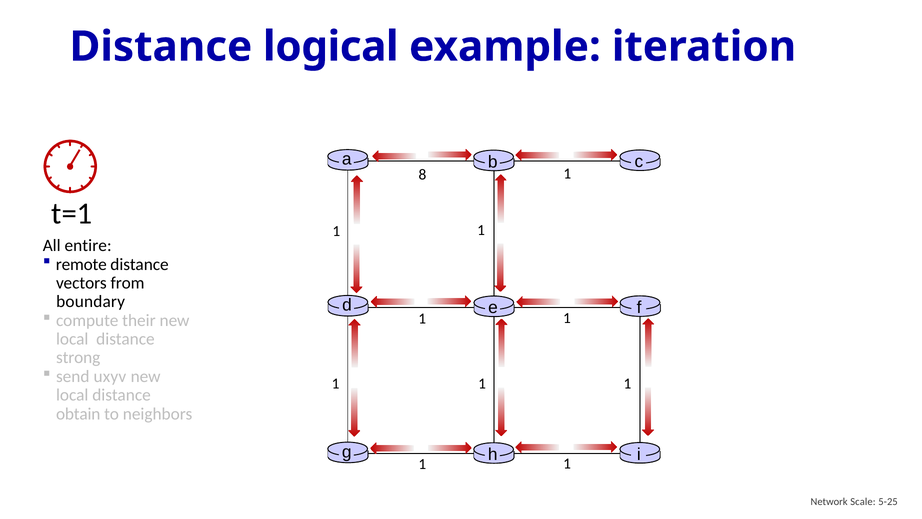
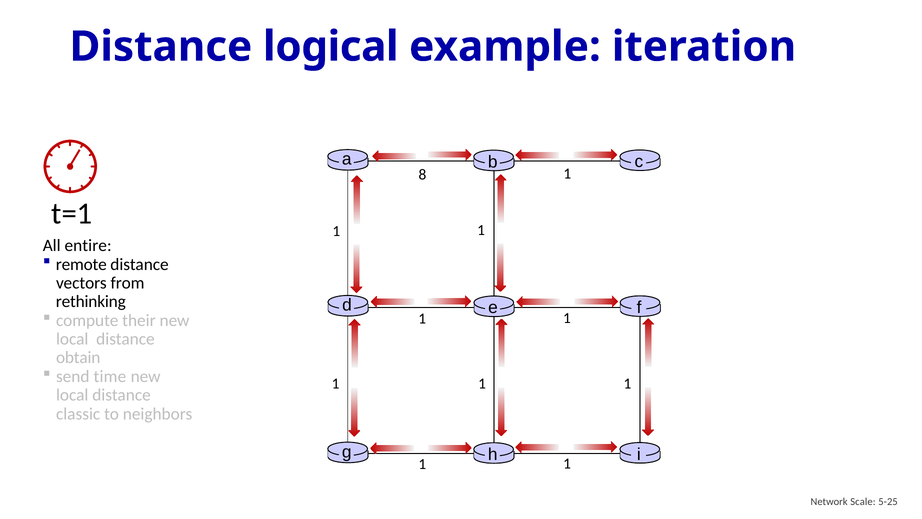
boundary: boundary -> rethinking
strong: strong -> obtain
uxyv: uxyv -> time
obtain: obtain -> classic
